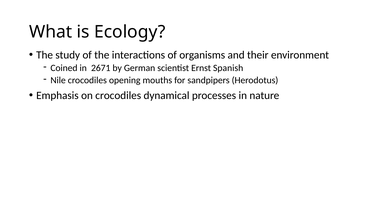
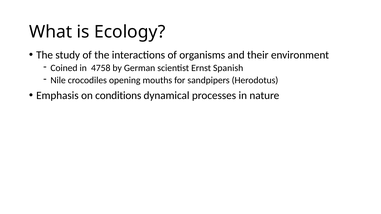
2671: 2671 -> 4758
on crocodiles: crocodiles -> conditions
